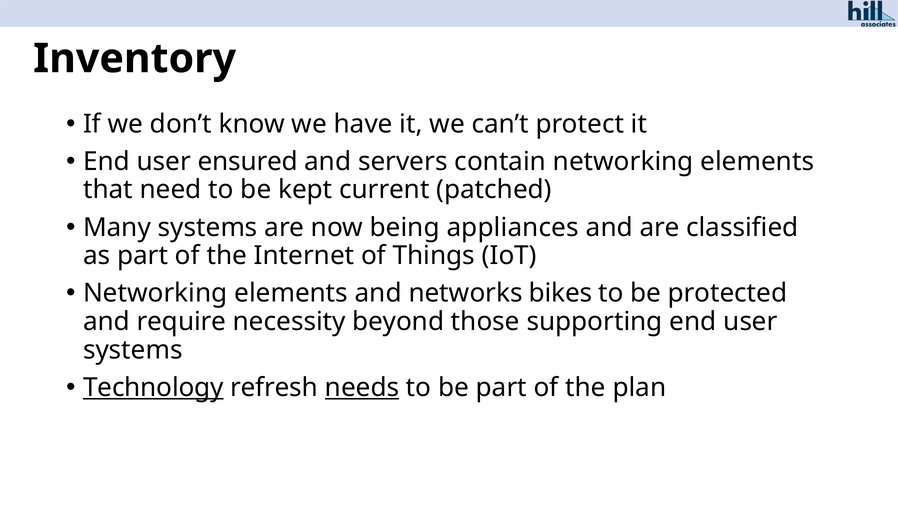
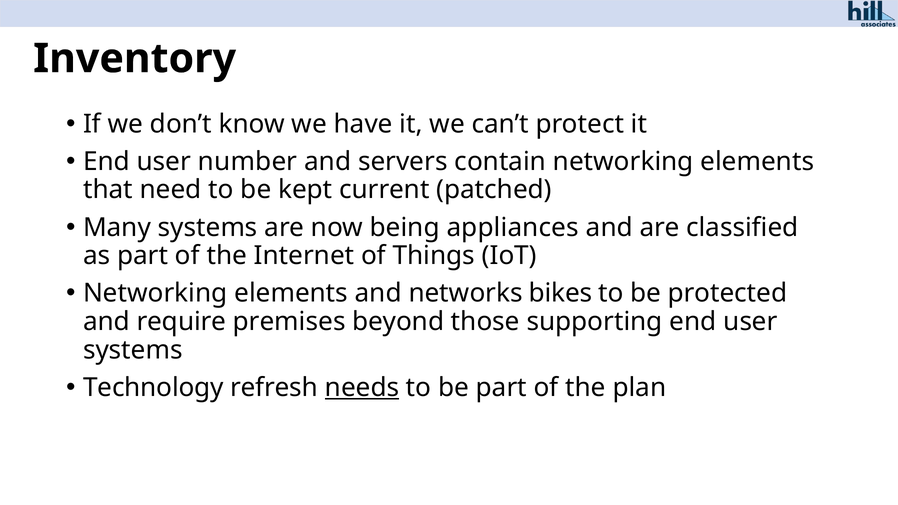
ensured: ensured -> number
necessity: necessity -> premises
Technology underline: present -> none
